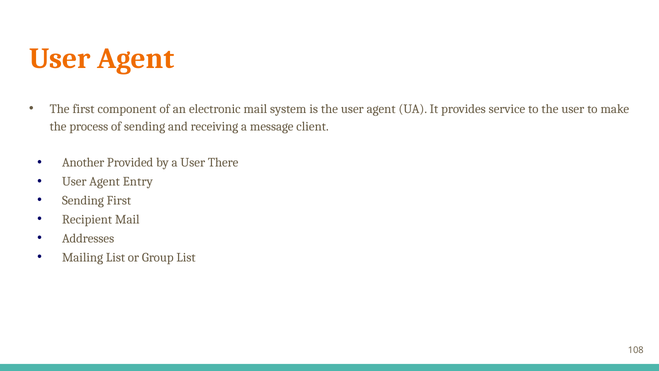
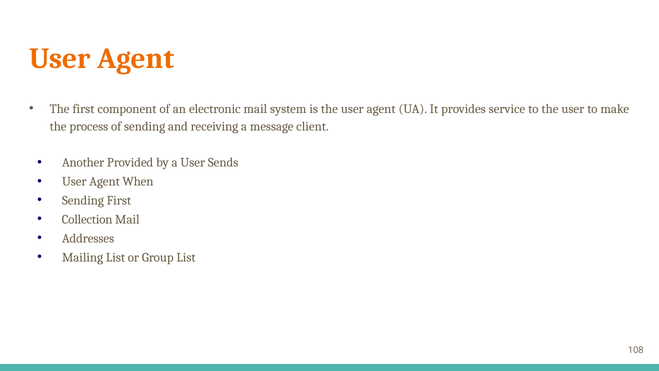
There: There -> Sends
Entry: Entry -> When
Recipient: Recipient -> Collection
